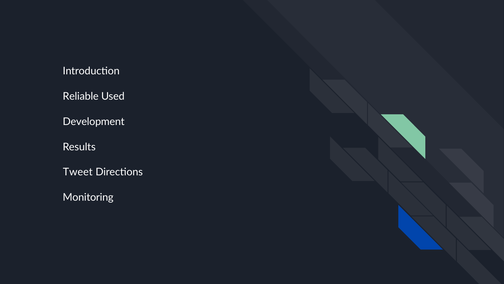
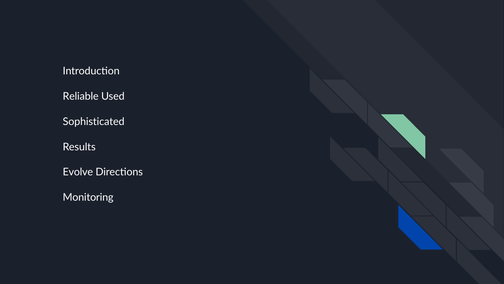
Development: Development -> Sophisticated
Tweet: Tweet -> Evolve
